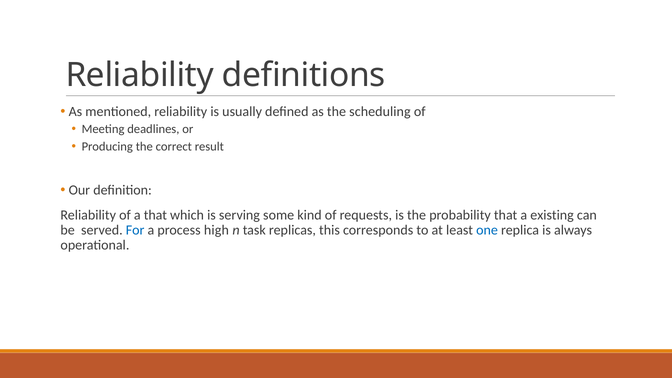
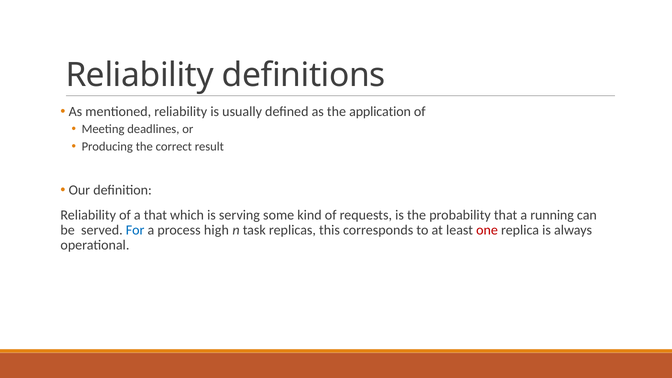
scheduling: scheduling -> application
existing: existing -> running
one colour: blue -> red
